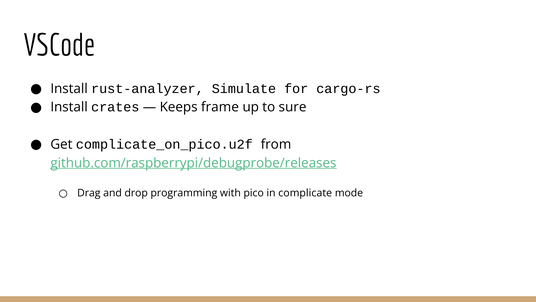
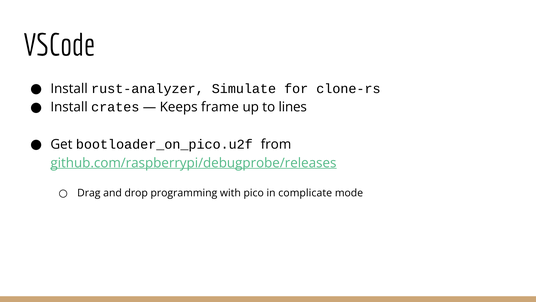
cargo-rs: cargo-rs -> clone-rs
sure: sure -> lines
complicate_on_pico.u2f: complicate_on_pico.u2f -> bootloader_on_pico.u2f
